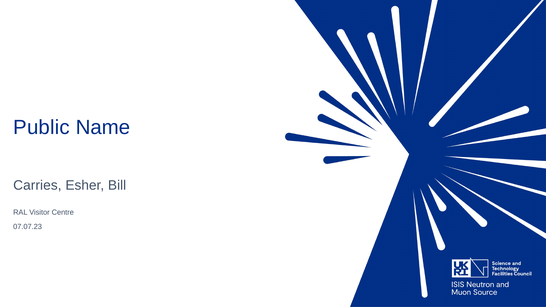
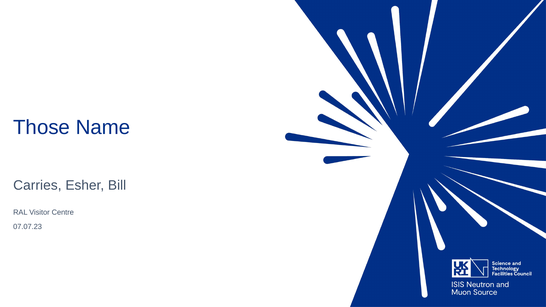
Public: Public -> Those
